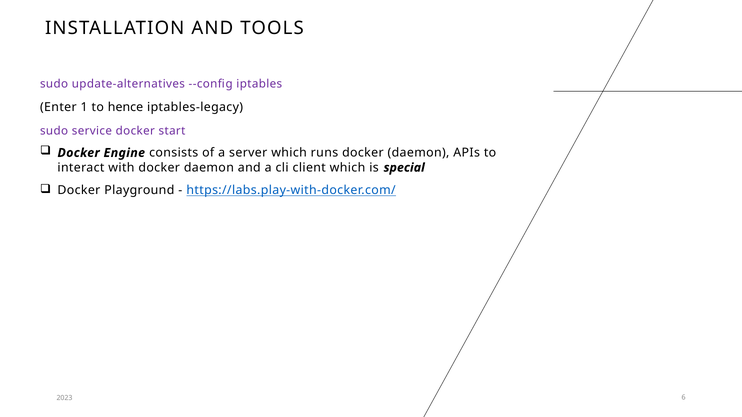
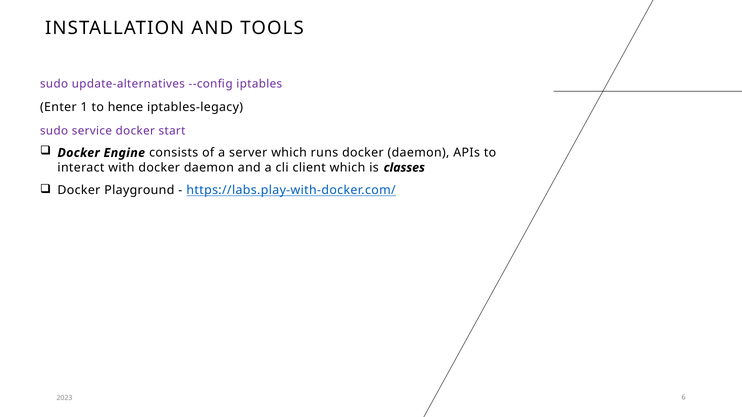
special: special -> classes
